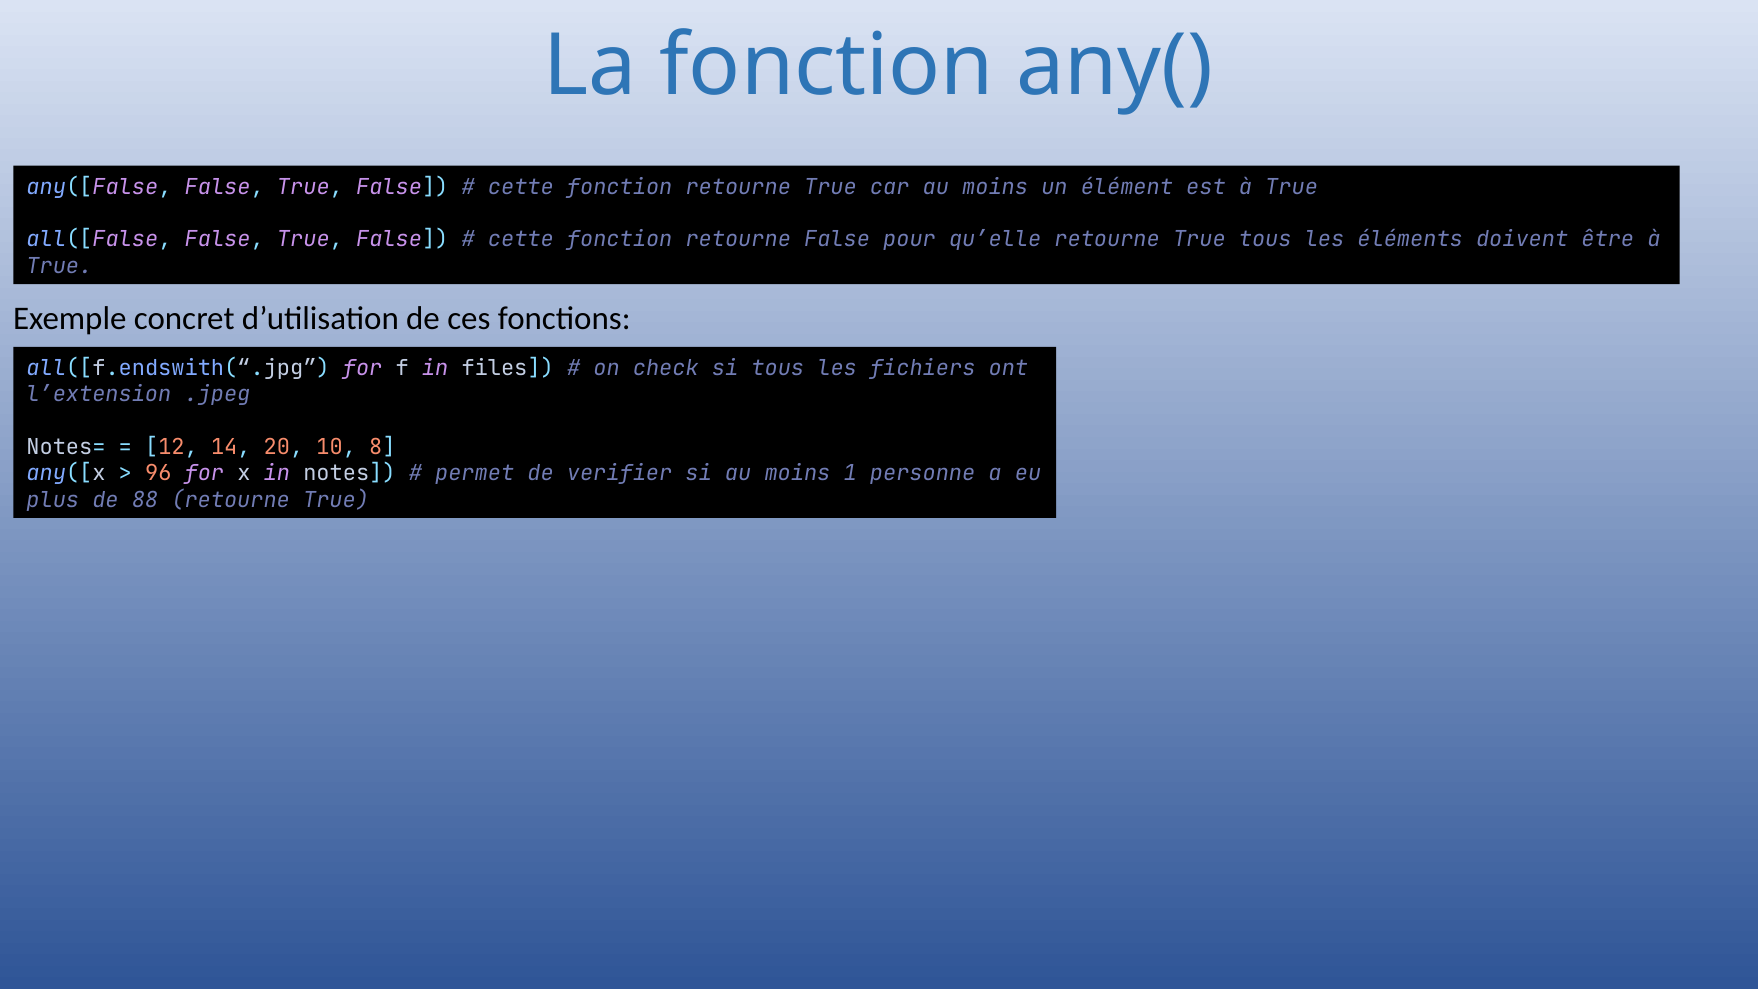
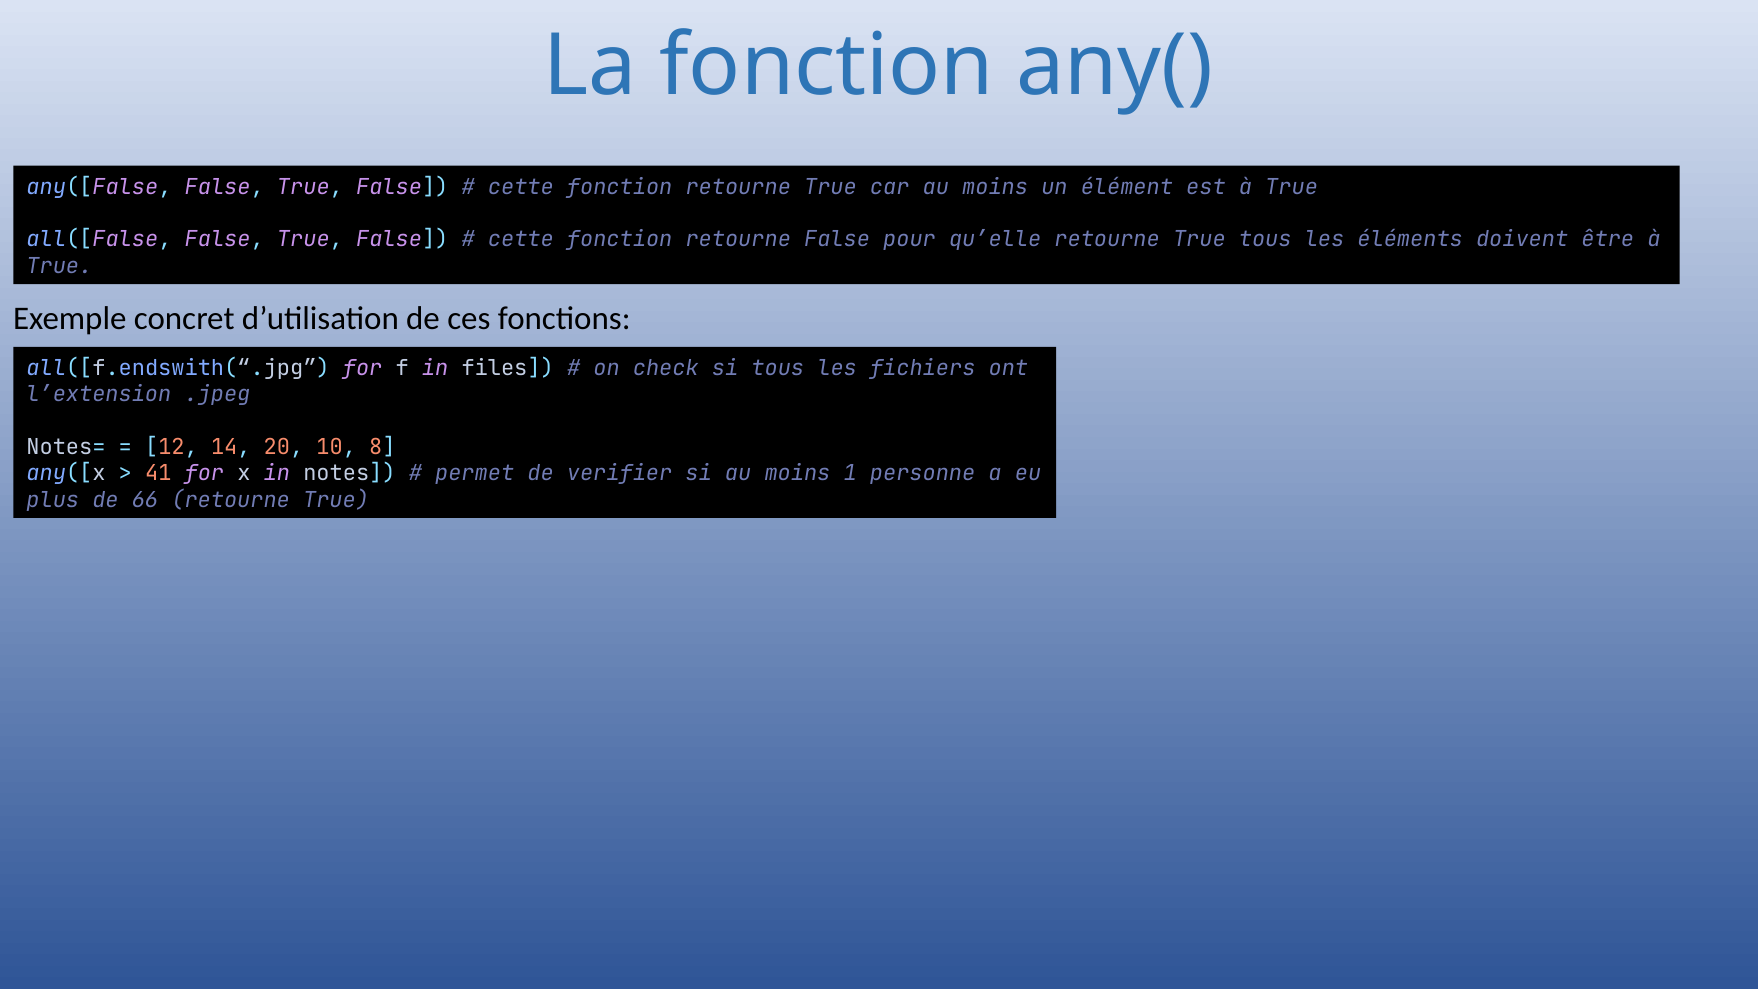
96: 96 -> 41
88: 88 -> 66
